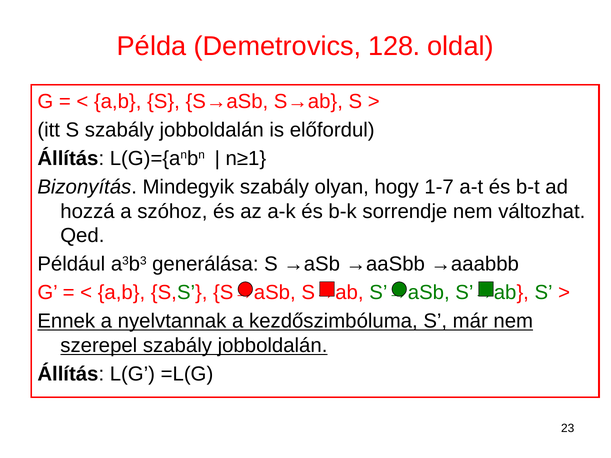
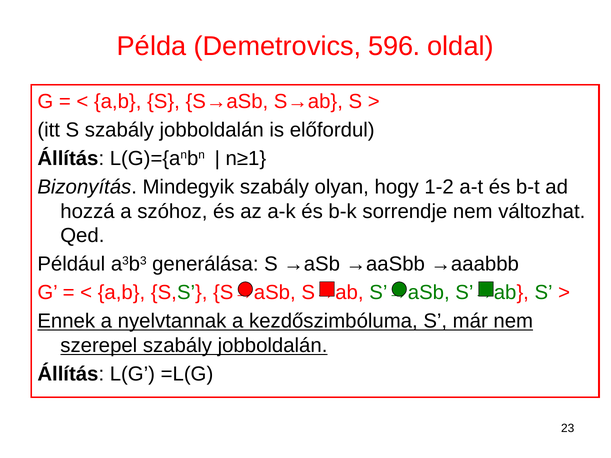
128: 128 -> 596
1-7: 1-7 -> 1-2
